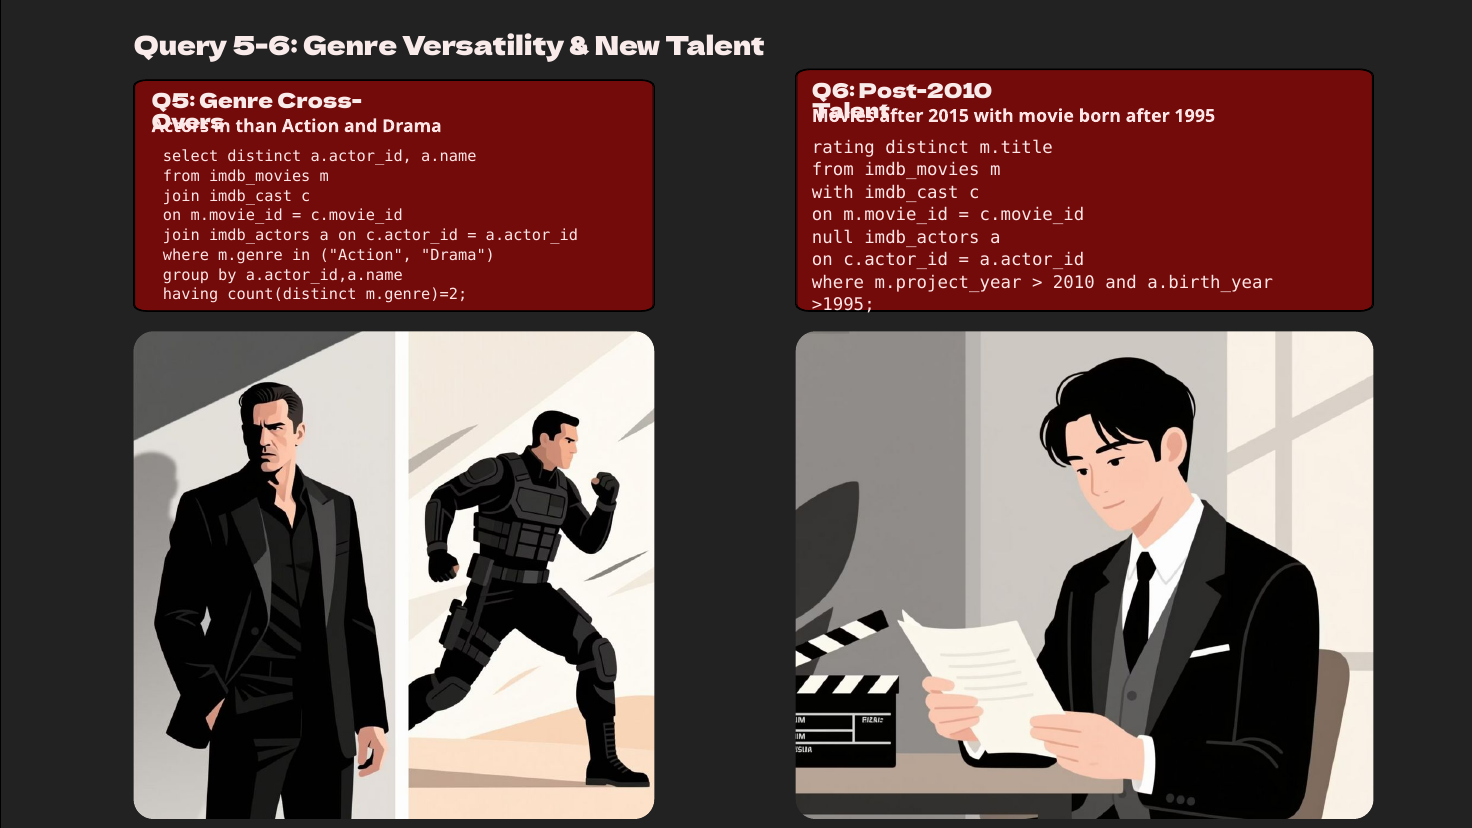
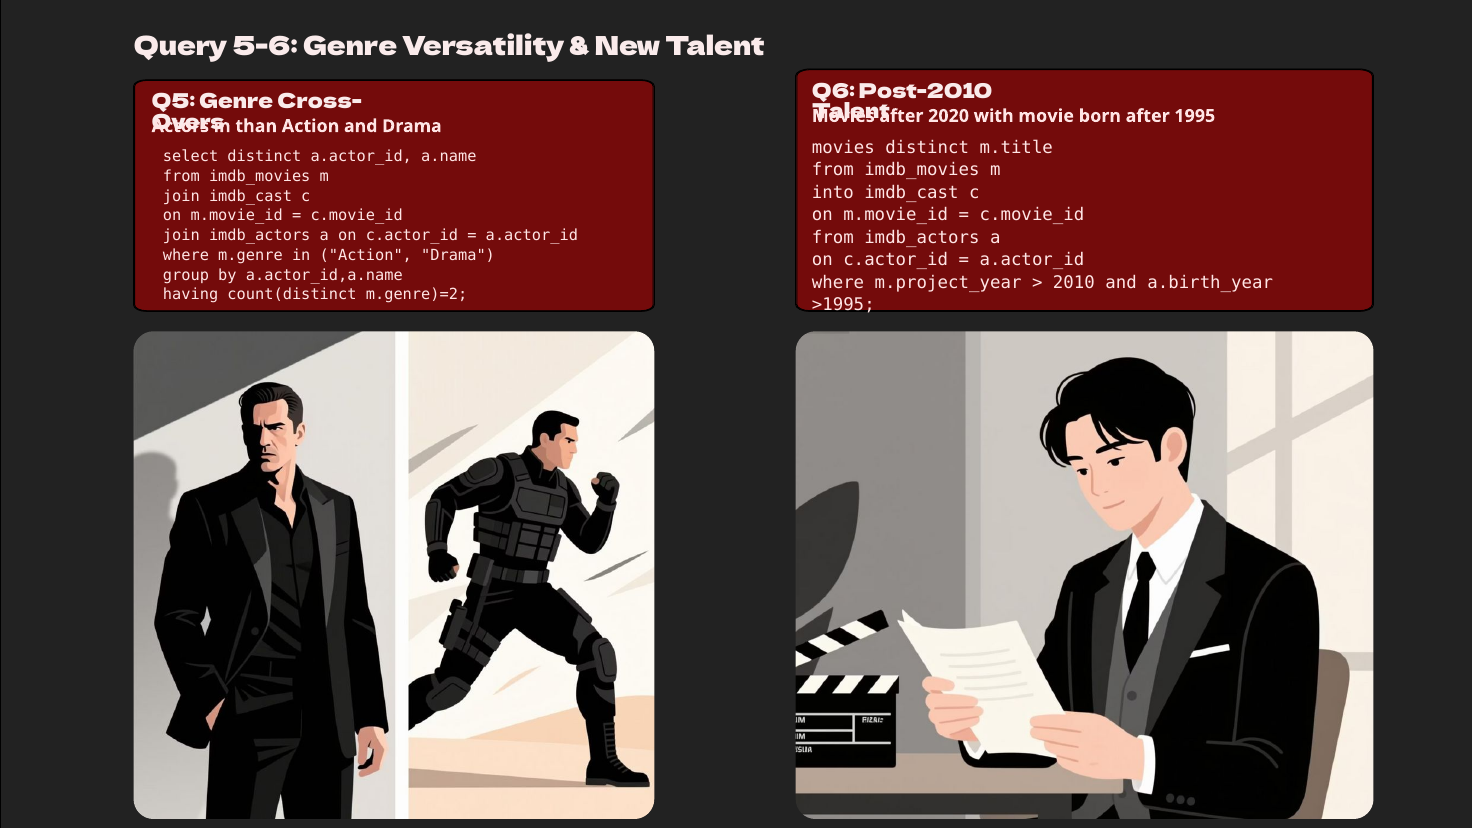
2015: 2015 -> 2020
rating at (843, 148): rating -> movies
with at (833, 193): with -> into
null at (833, 237): null -> from
